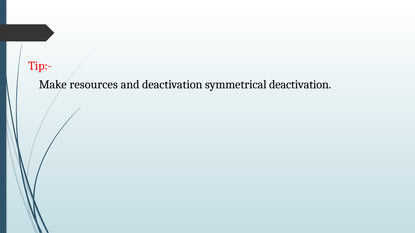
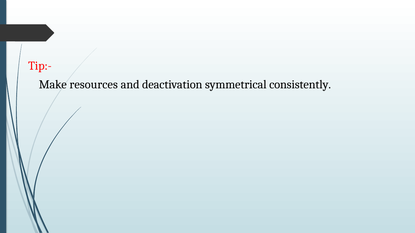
symmetrical deactivation: deactivation -> consistently
